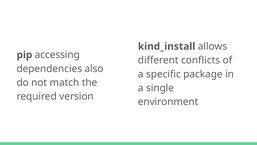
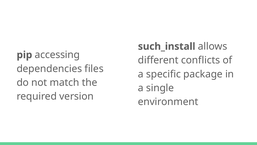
kind_install: kind_install -> such_install
also: also -> files
